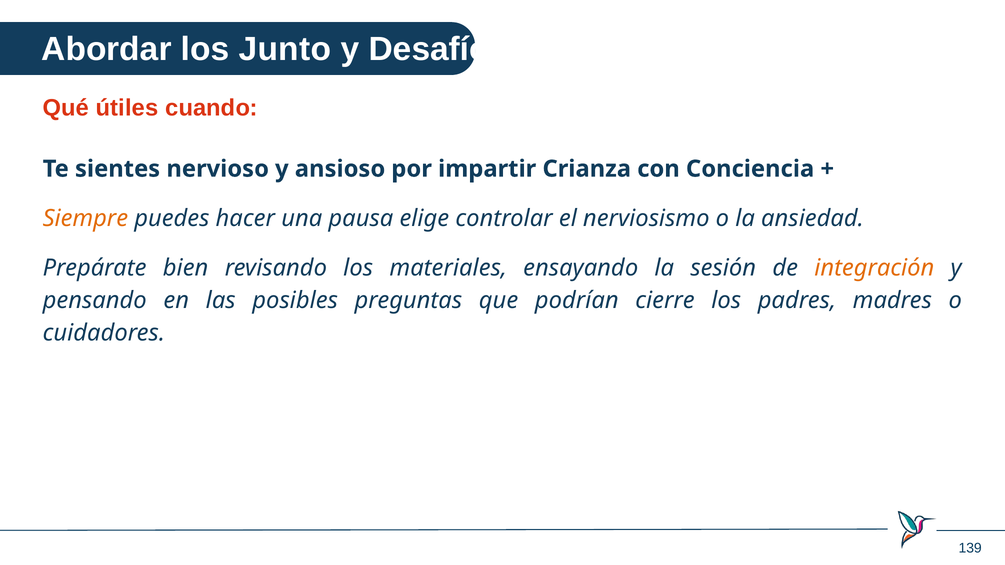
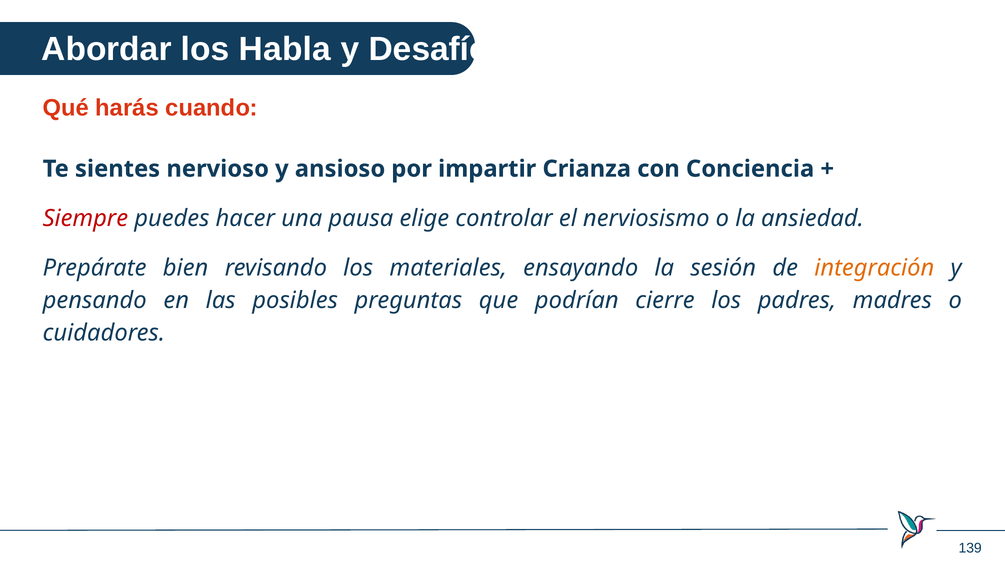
Junto: Junto -> Habla
útiles: útiles -> harás
Siempre colour: orange -> red
